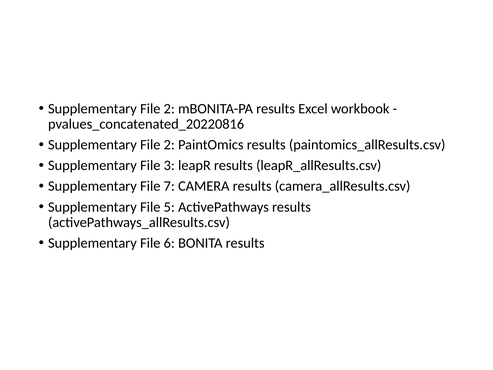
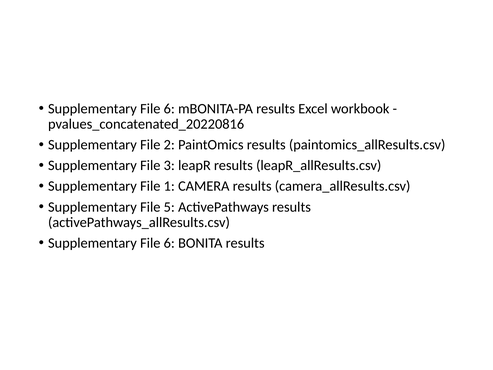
2 at (169, 109): 2 -> 6
7: 7 -> 1
